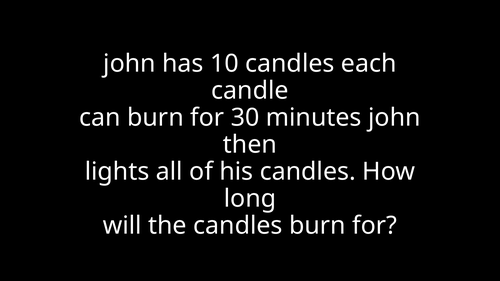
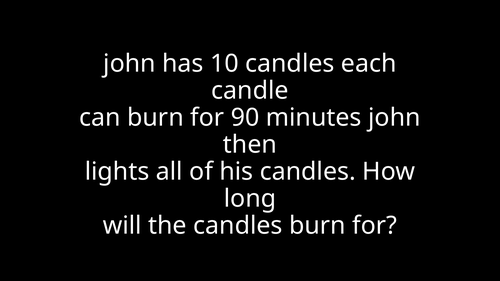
30: 30 -> 90
